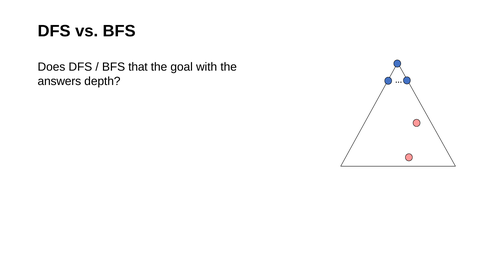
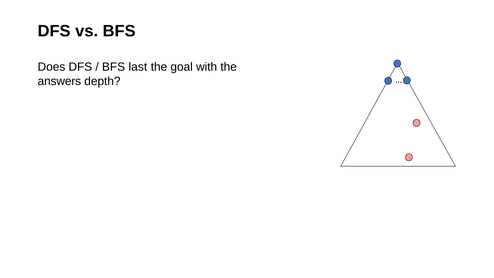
that: that -> last
